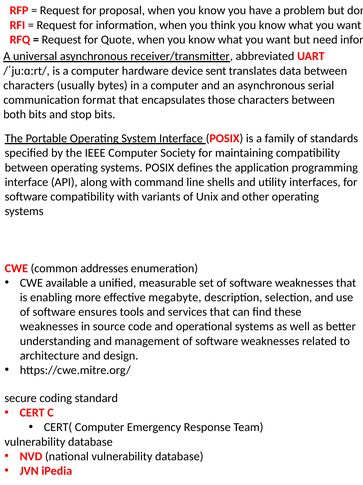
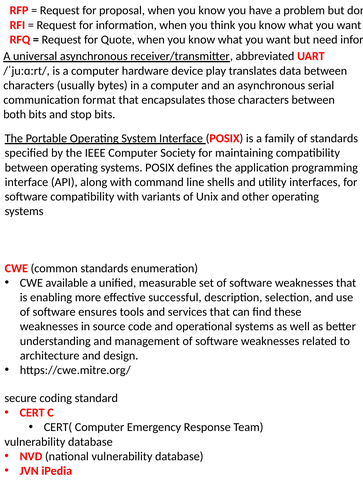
sent: sent -> play
common addresses: addresses -> standards
megabyte: megabyte -> successful
